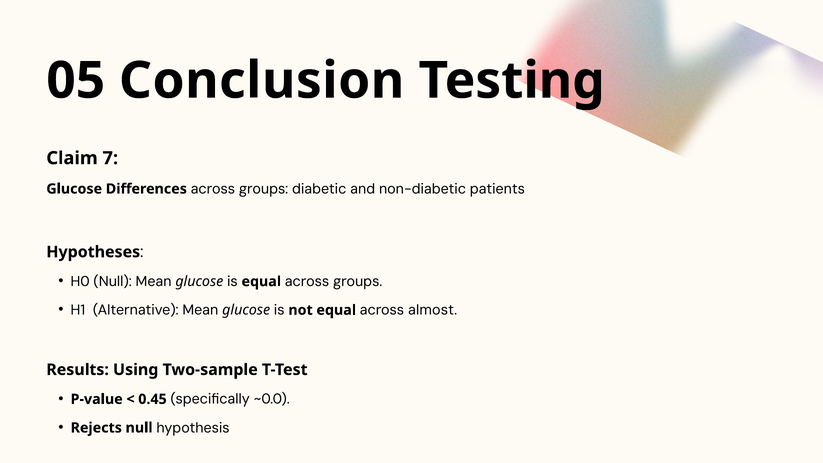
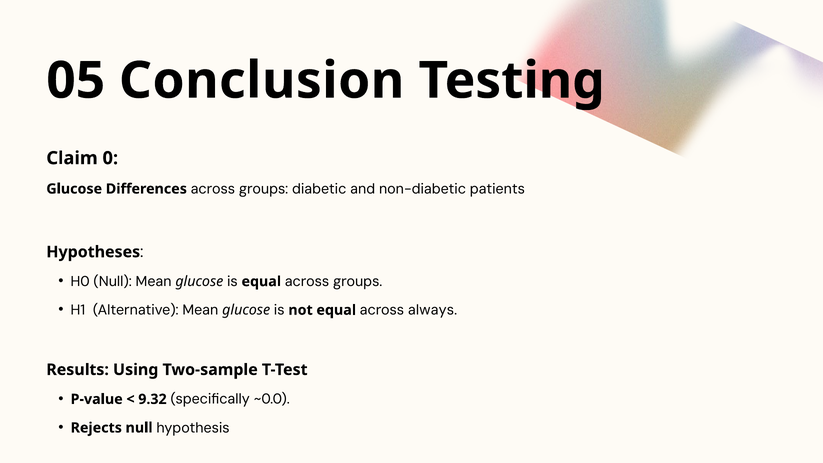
7: 7 -> 0
almost: almost -> always
0.45: 0.45 -> 9.32
